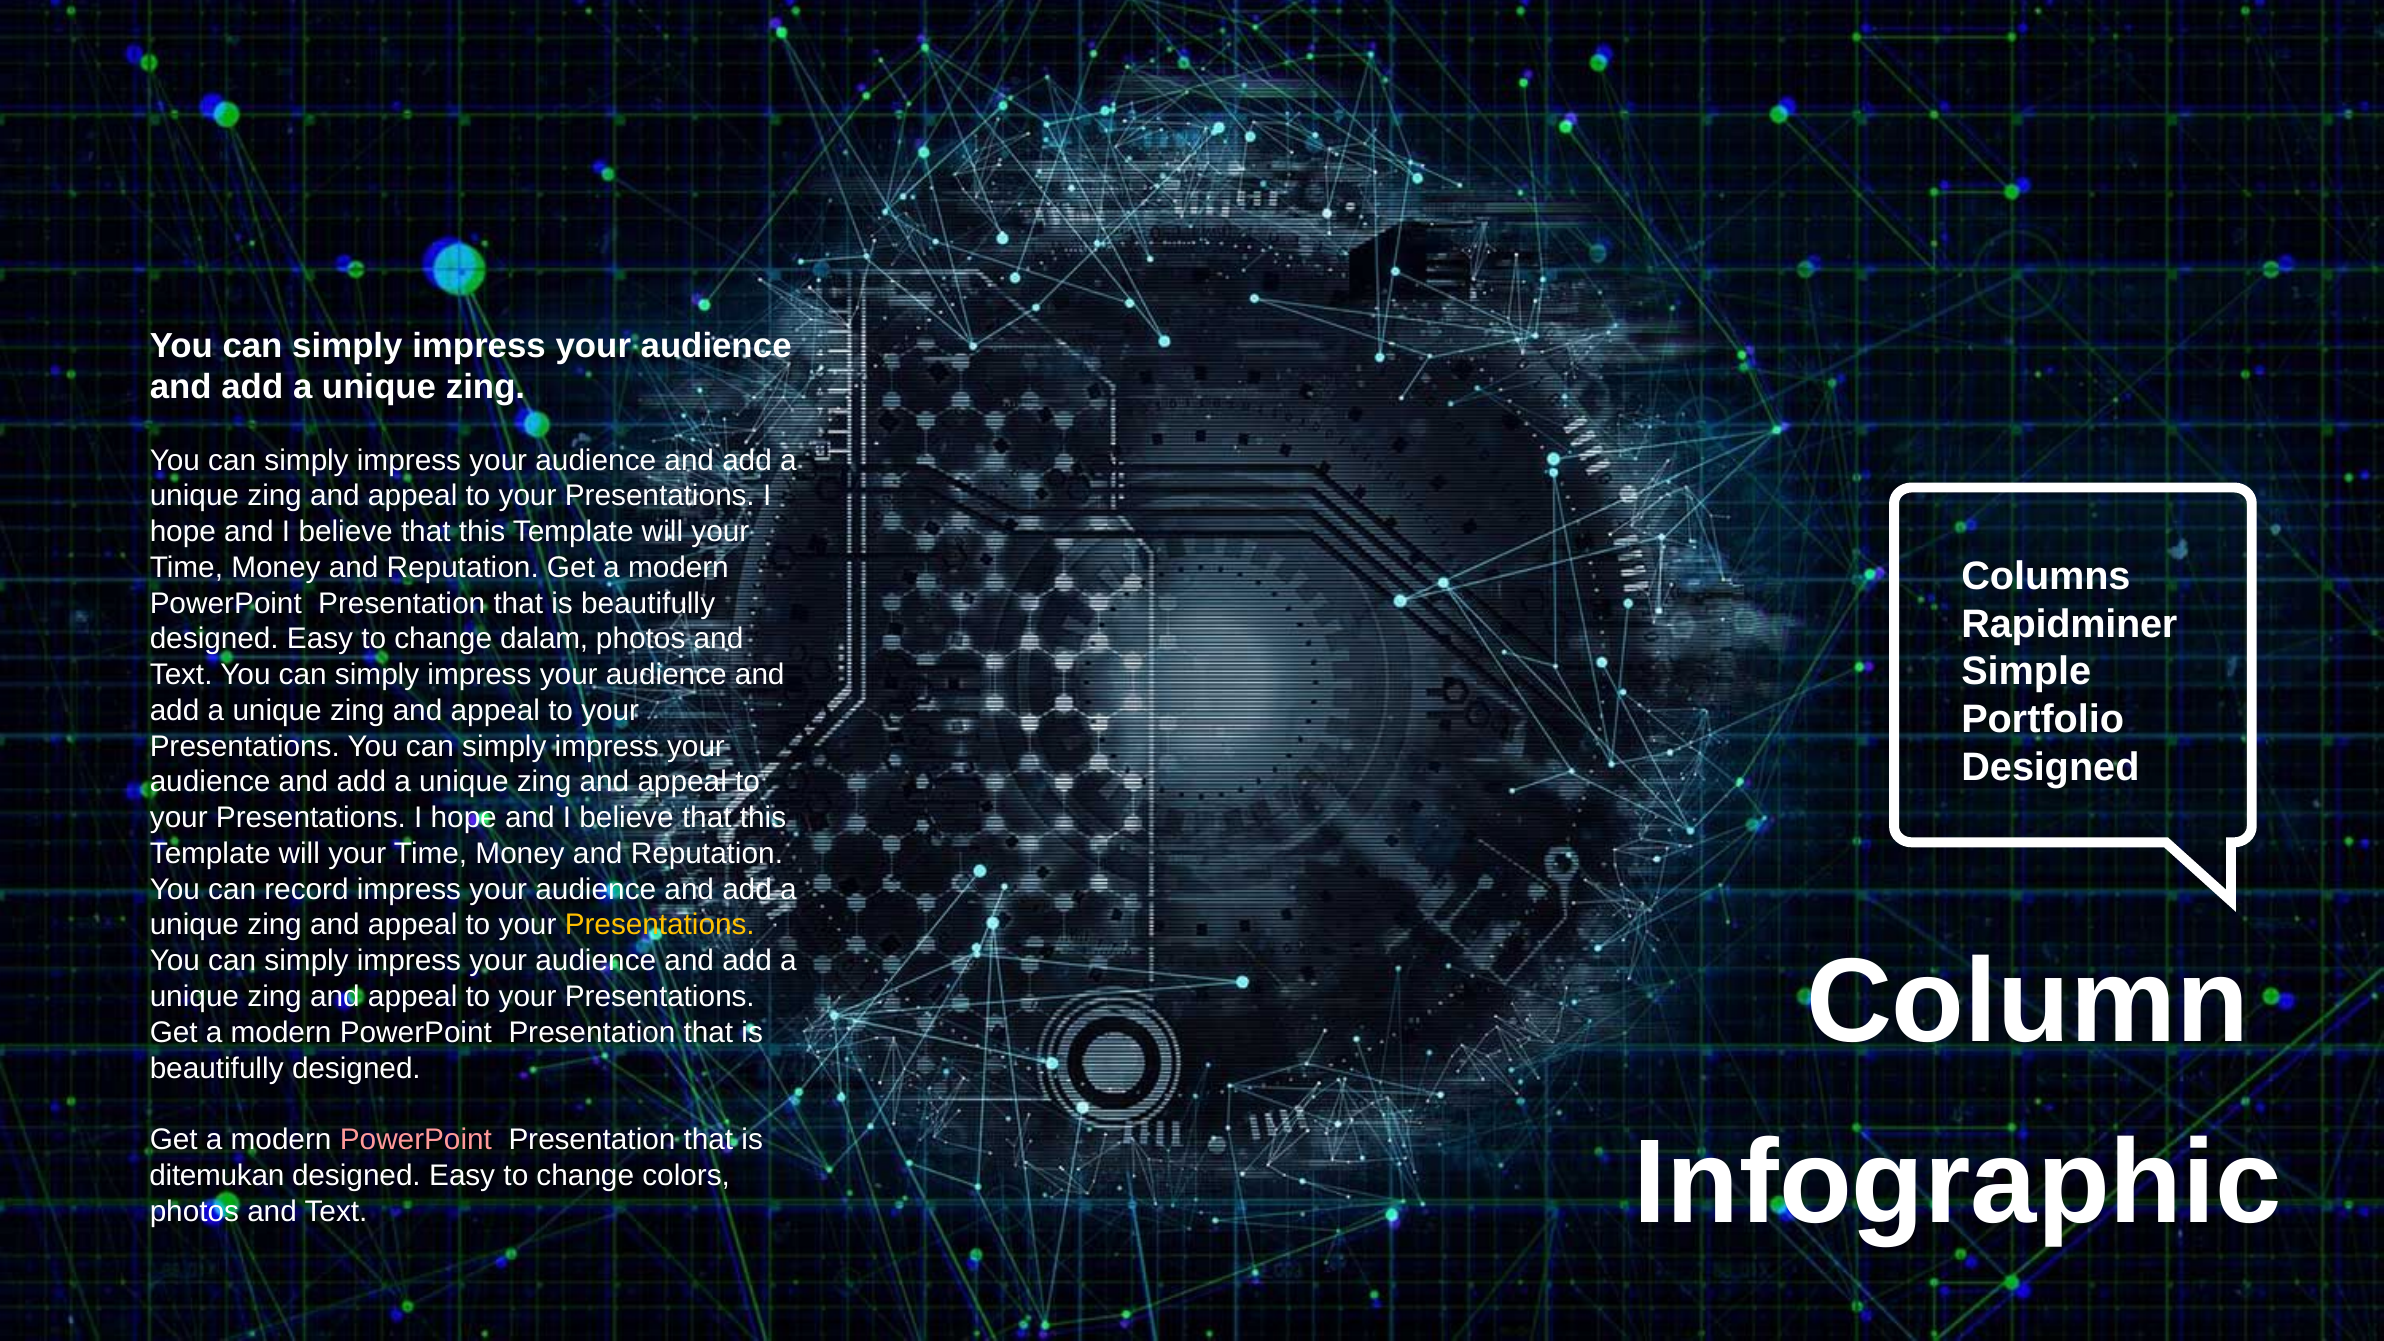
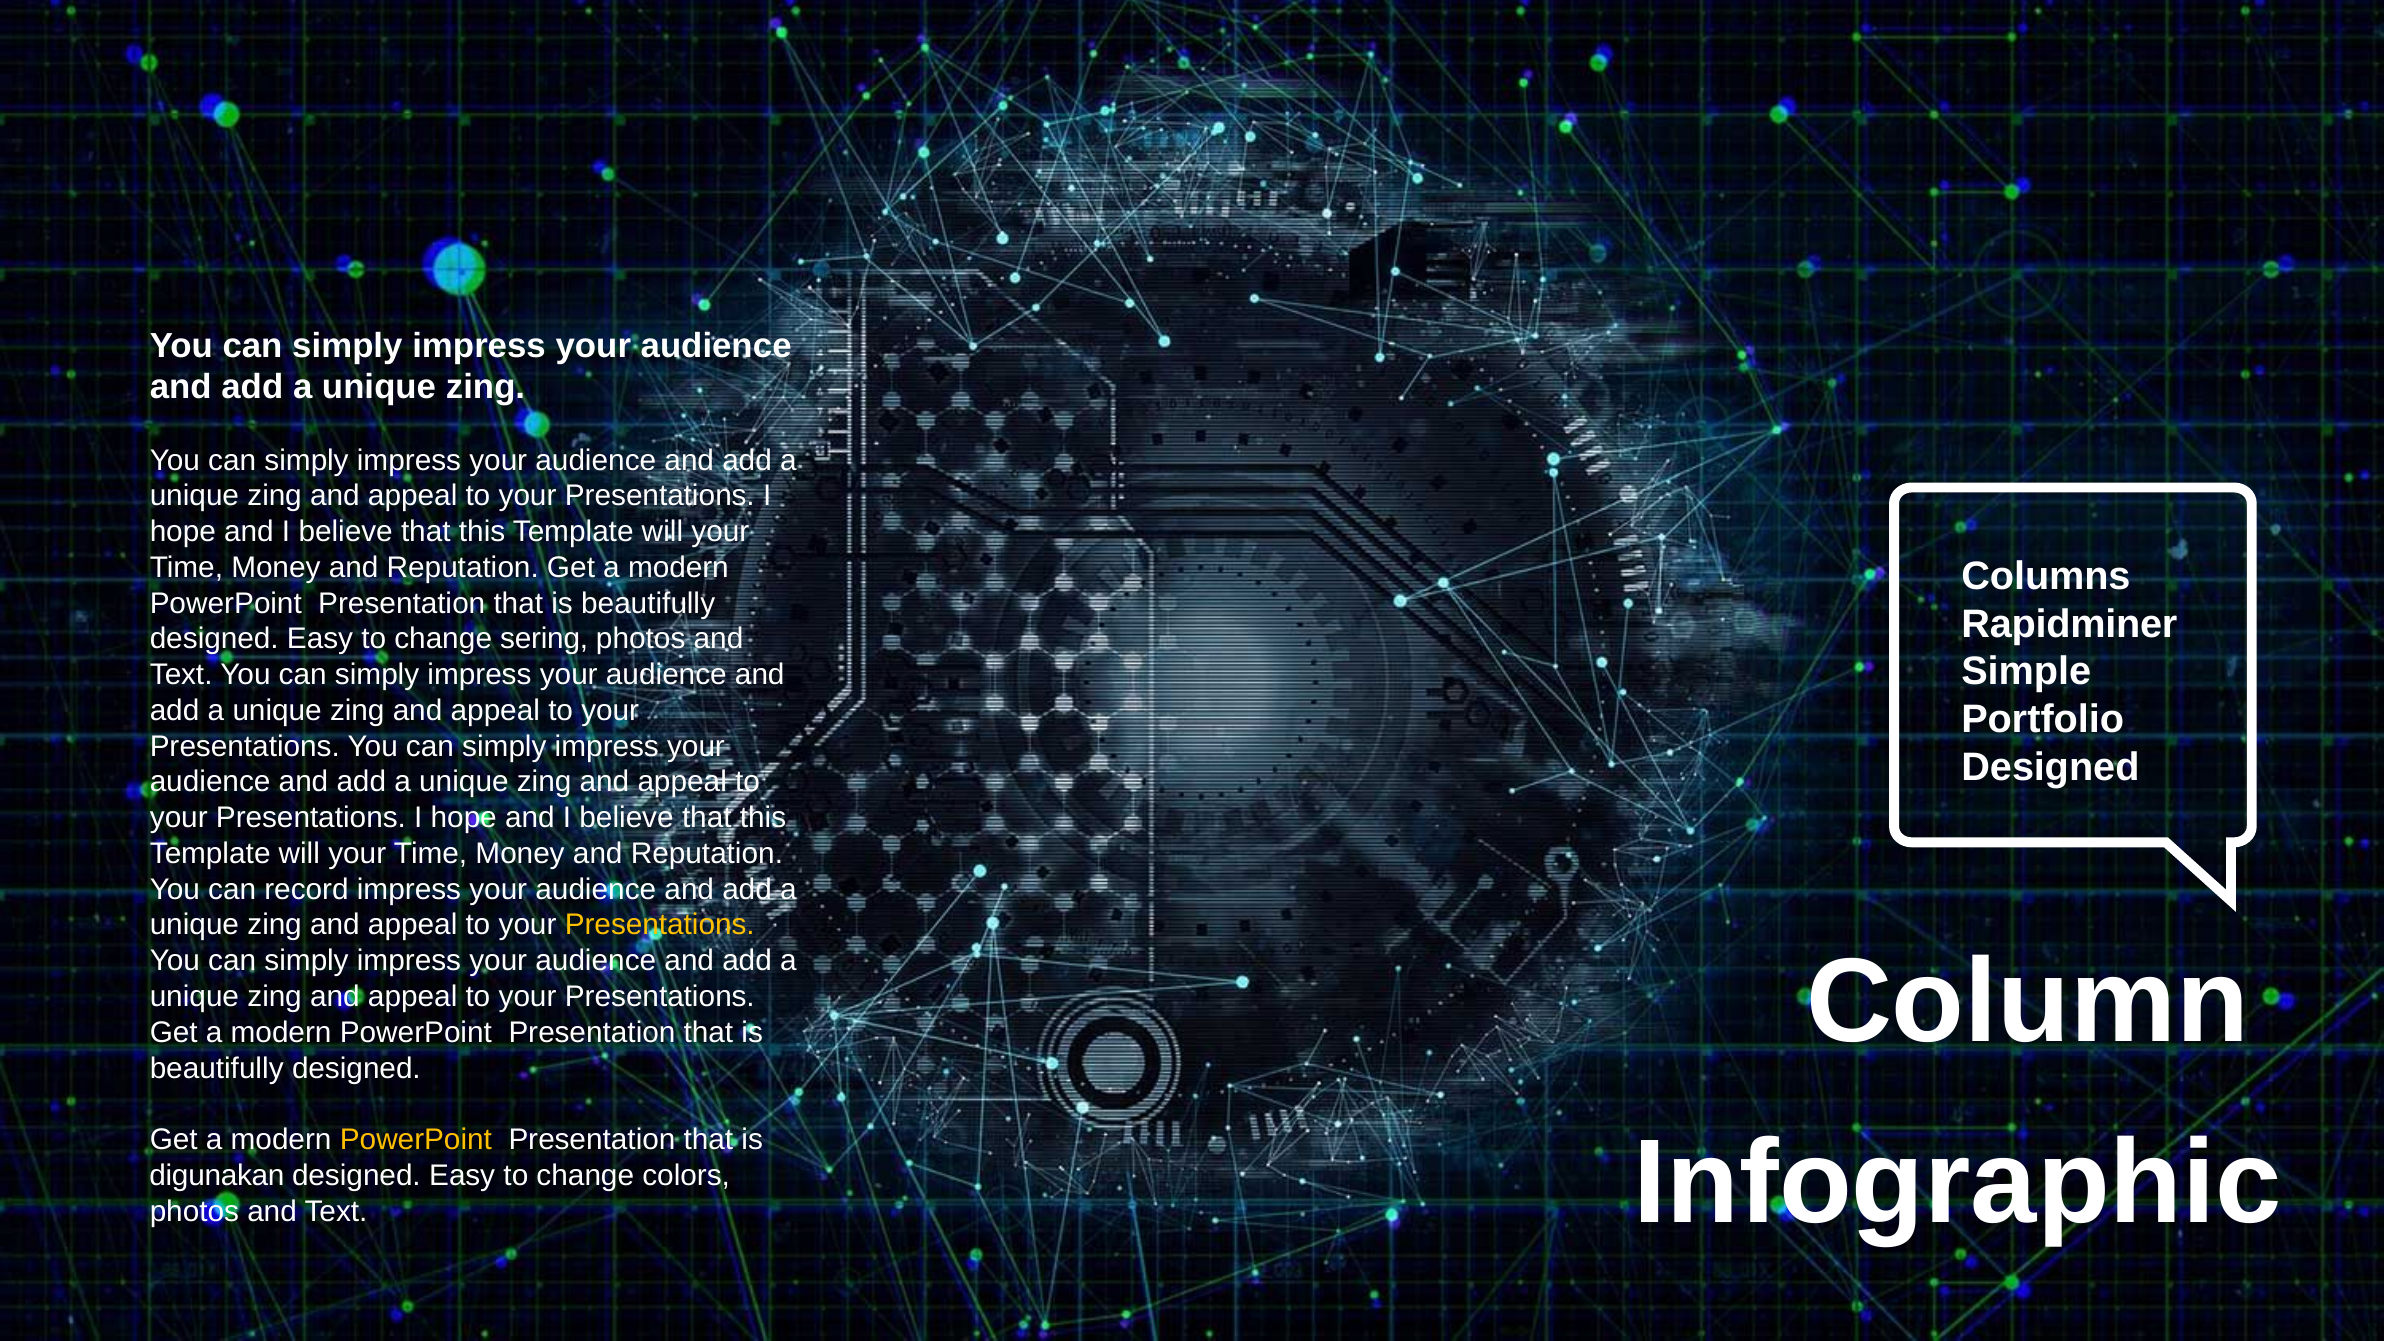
dalam: dalam -> sering
PowerPoint at (416, 1140) colour: pink -> yellow
ditemukan: ditemukan -> digunakan
